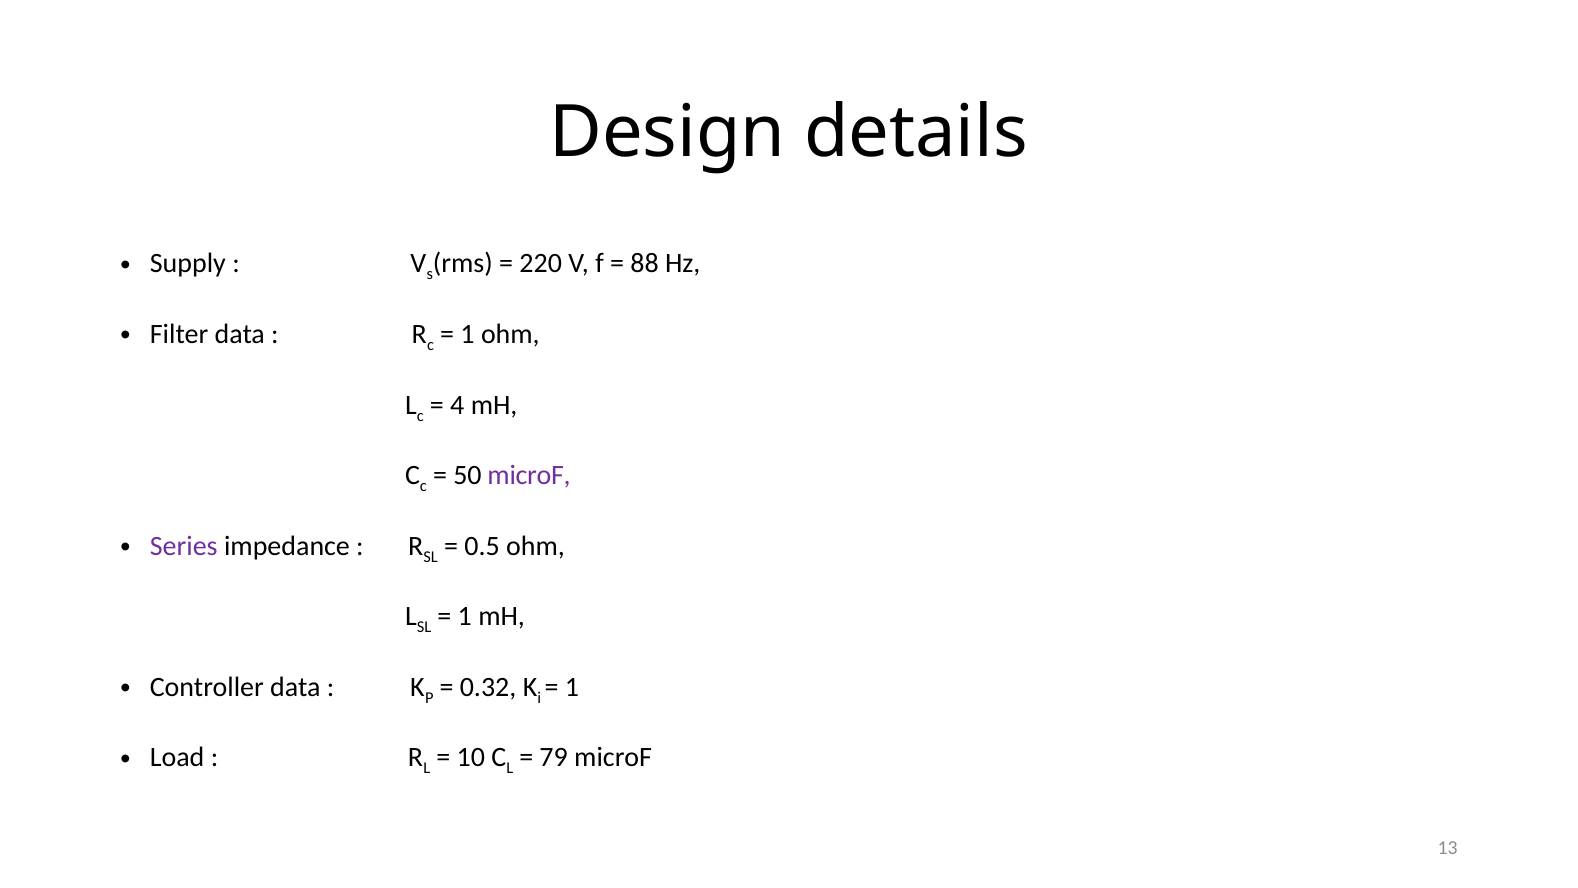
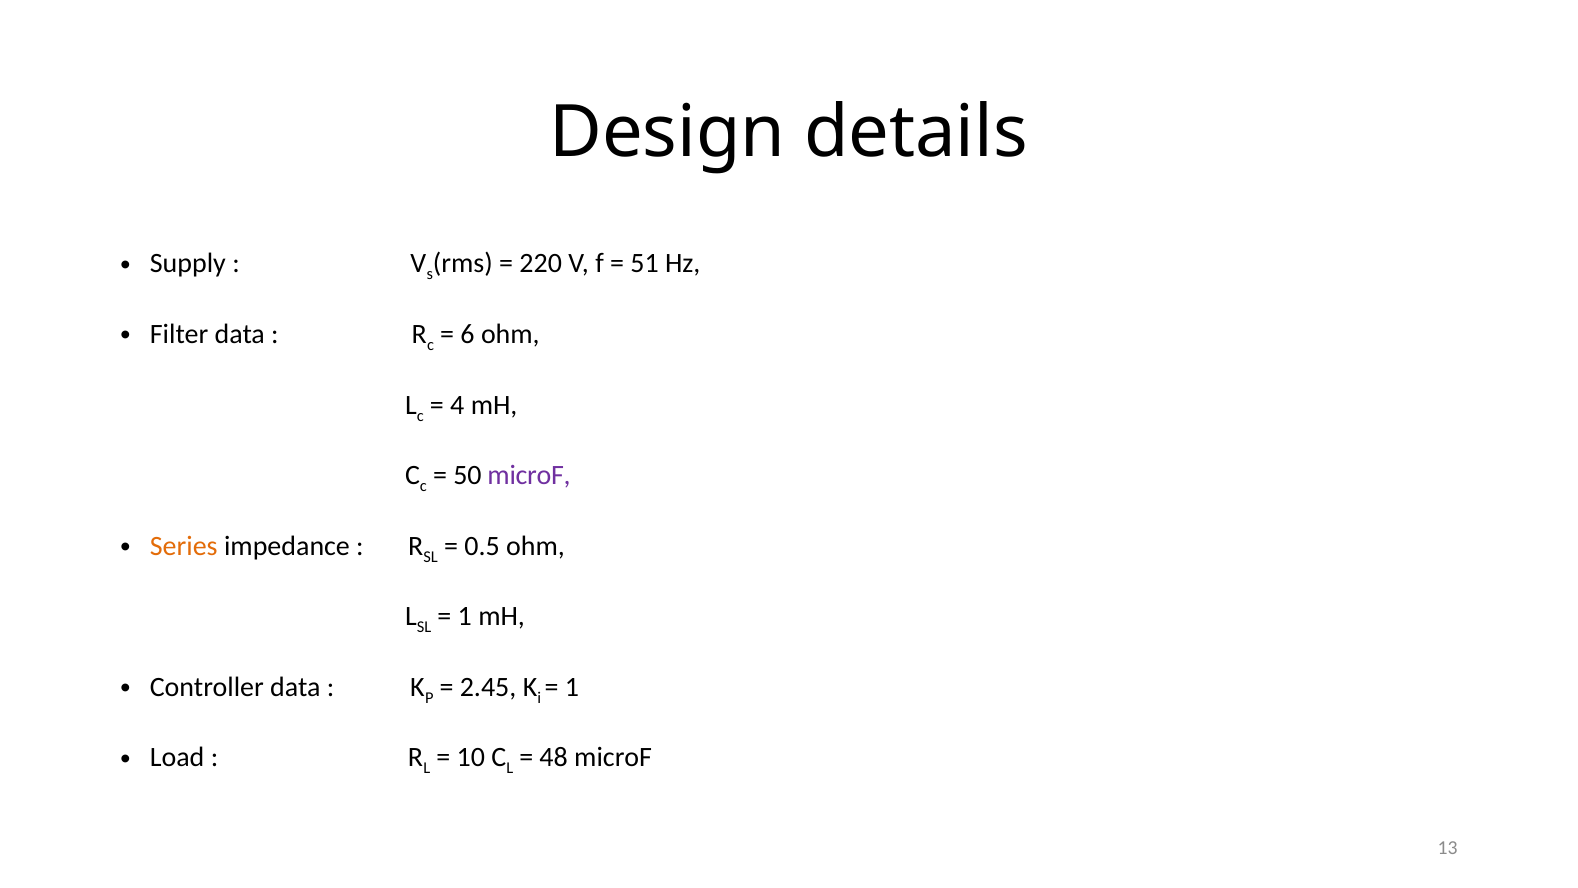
88: 88 -> 51
1 at (467, 334): 1 -> 6
Series colour: purple -> orange
0.32: 0.32 -> 2.45
79: 79 -> 48
